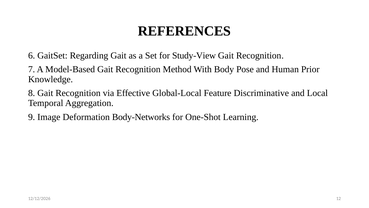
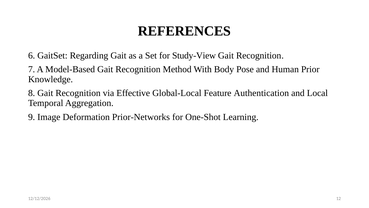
Discriminative: Discriminative -> Authentication
Body-Networks: Body-Networks -> Prior-Networks
